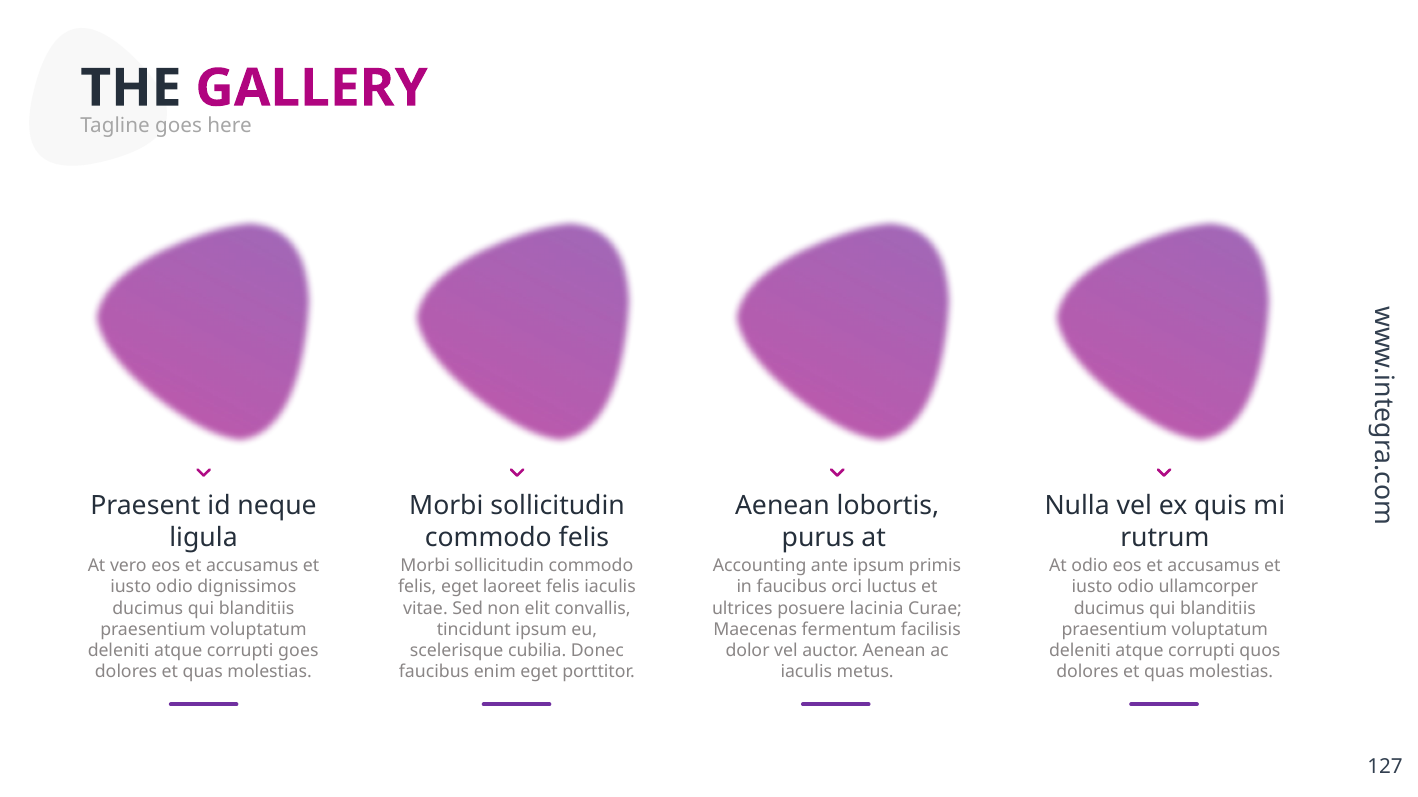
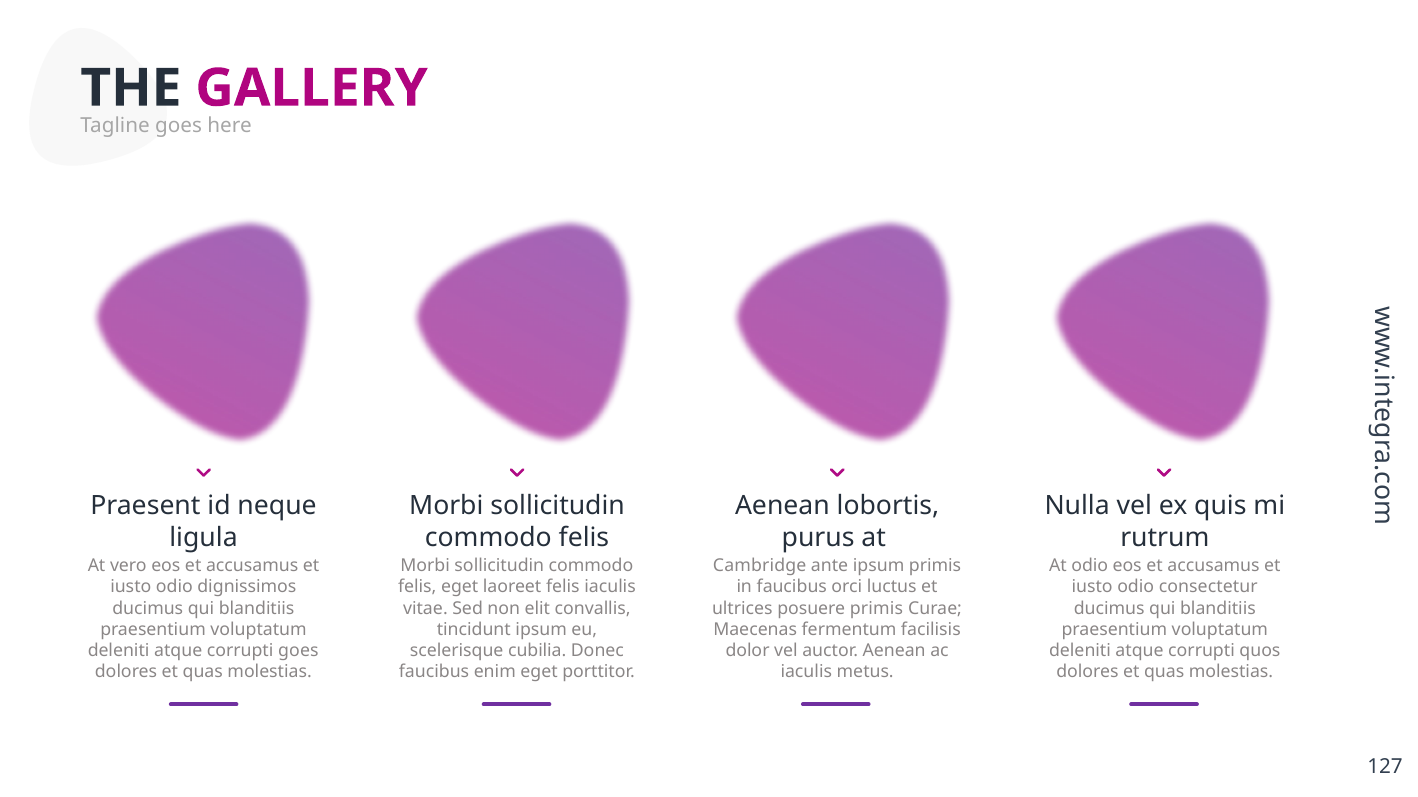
Accounting: Accounting -> Cambridge
ullamcorper: ullamcorper -> consectetur
posuere lacinia: lacinia -> primis
